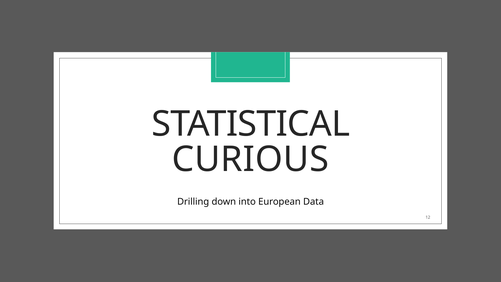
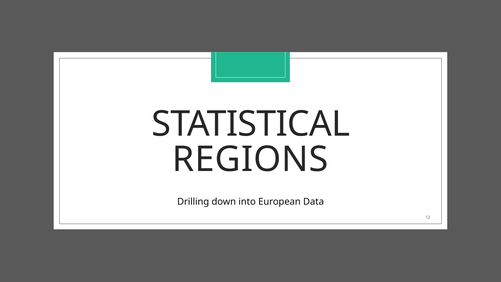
CURIOUS: CURIOUS -> REGIONS
